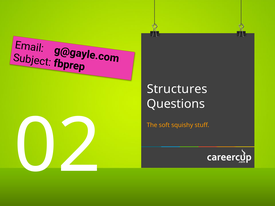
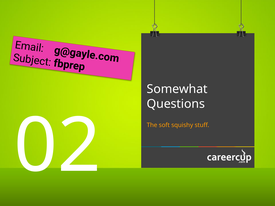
Structures: Structures -> Somewhat
